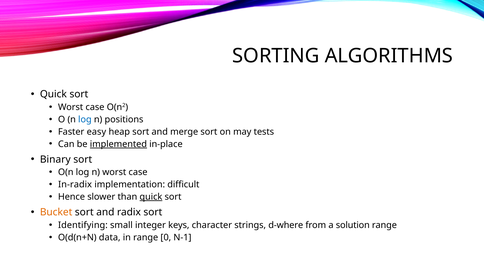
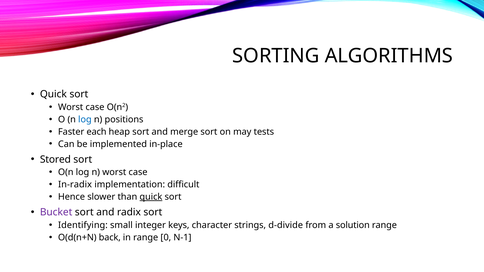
easy: easy -> each
implemented underline: present -> none
Binary: Binary -> Stored
Bucket colour: orange -> purple
d-where: d-where -> d-divide
data: data -> back
